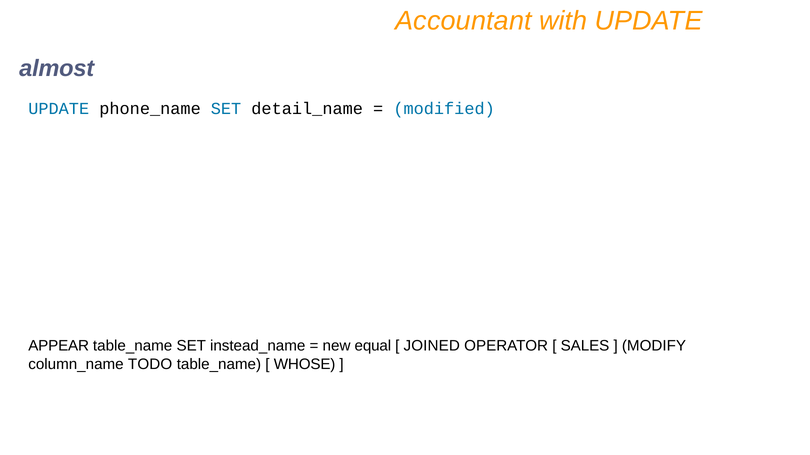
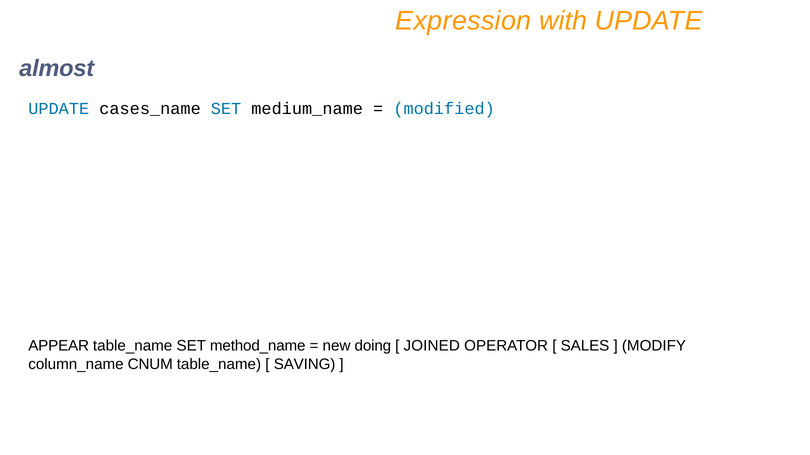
Accountant: Accountant -> Expression
phone_name: phone_name -> cases_name
detail_name: detail_name -> medium_name
instead_name: instead_name -> method_name
equal: equal -> doing
TODO: TODO -> CNUM
WHOSE: WHOSE -> SAVING
